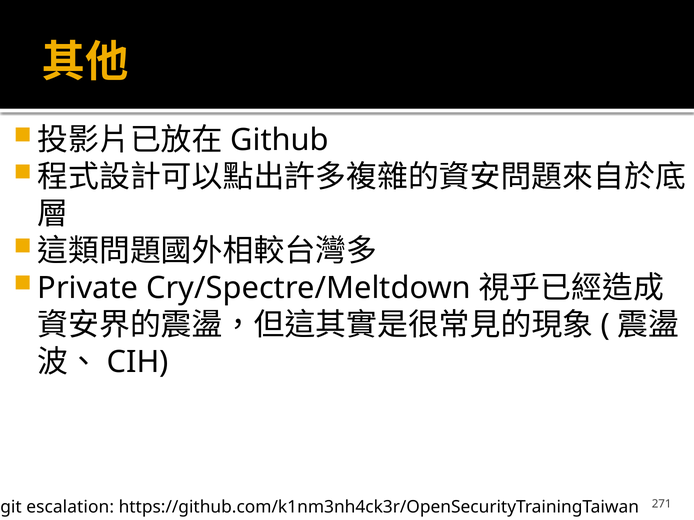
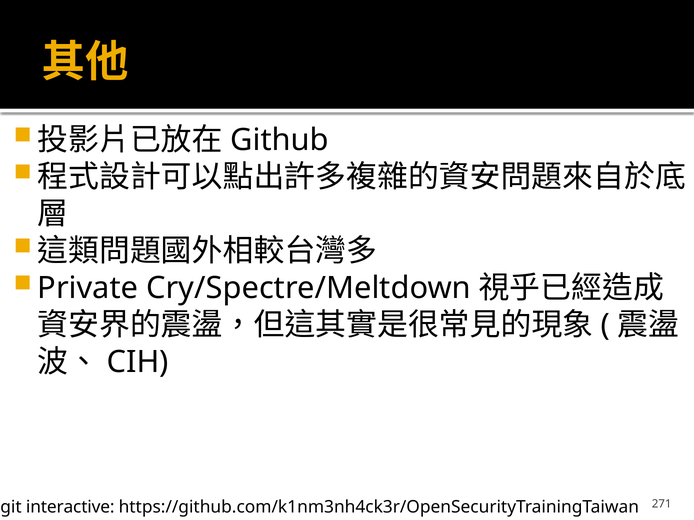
escalation: escalation -> interactive
